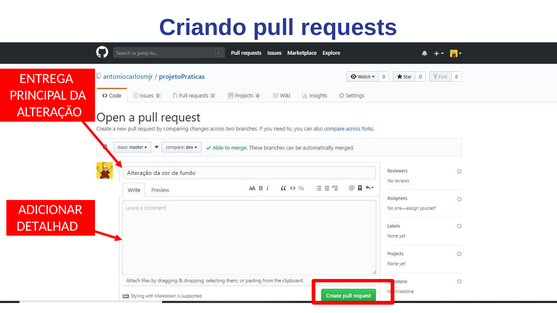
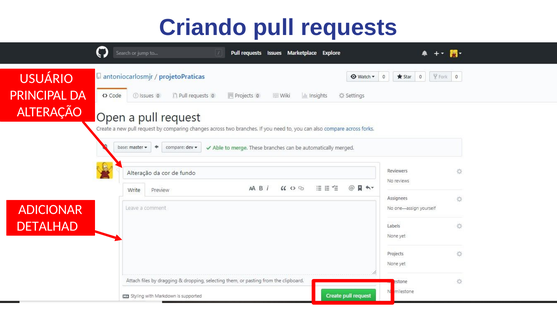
ENTREGA: ENTREGA -> USUÁRIO
